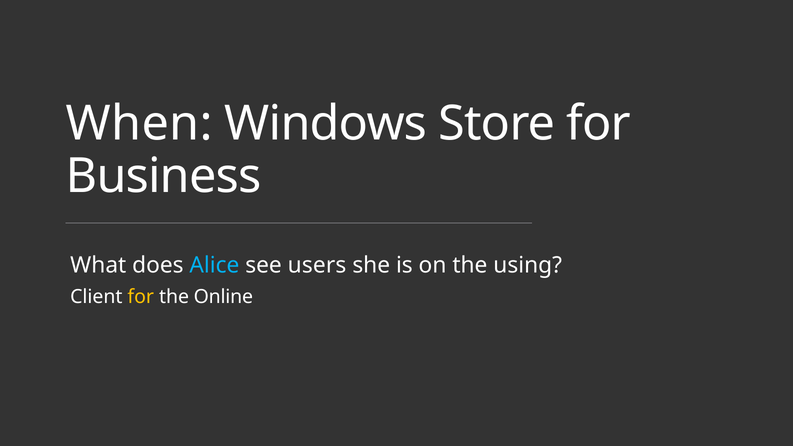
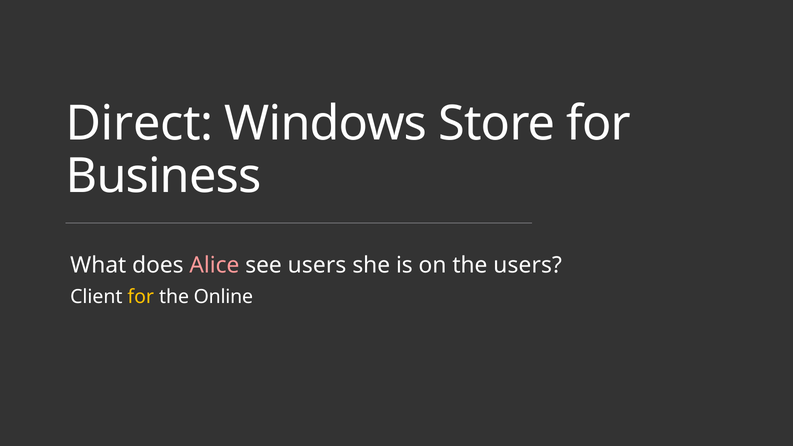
When: When -> Direct
Alice colour: light blue -> pink
the using: using -> users
